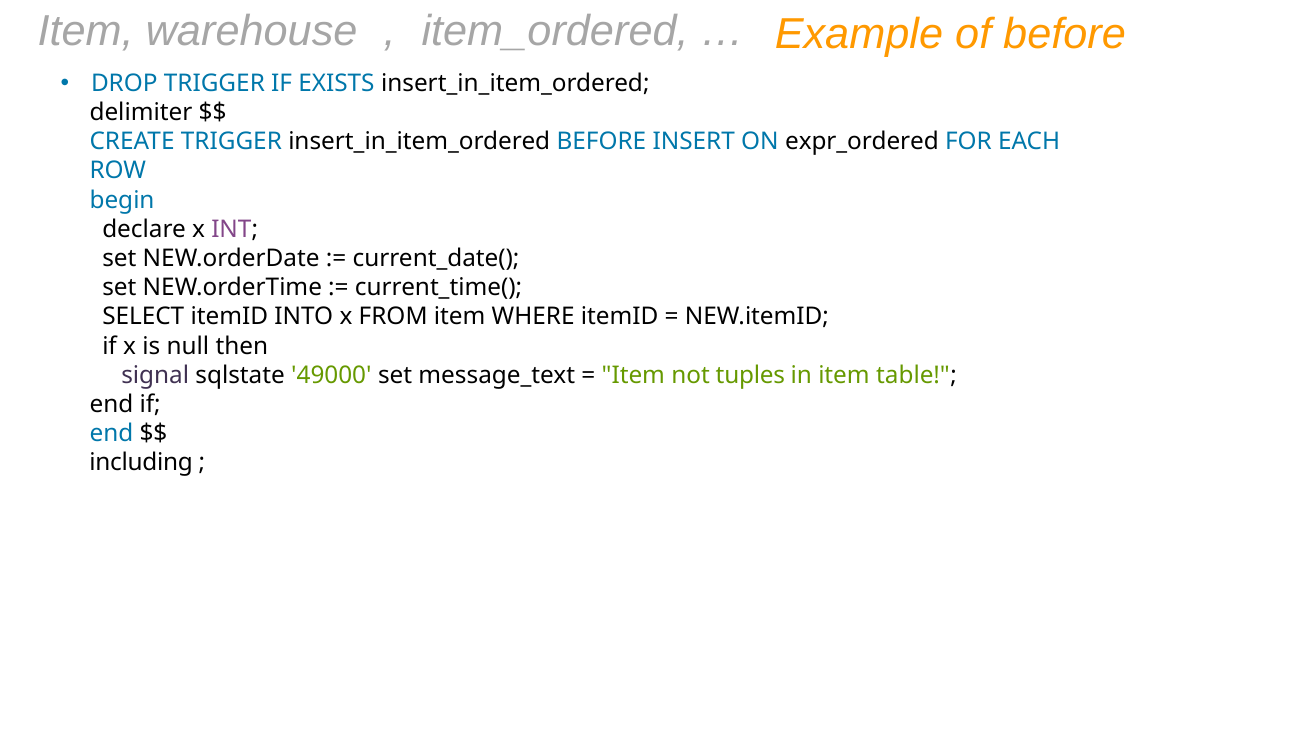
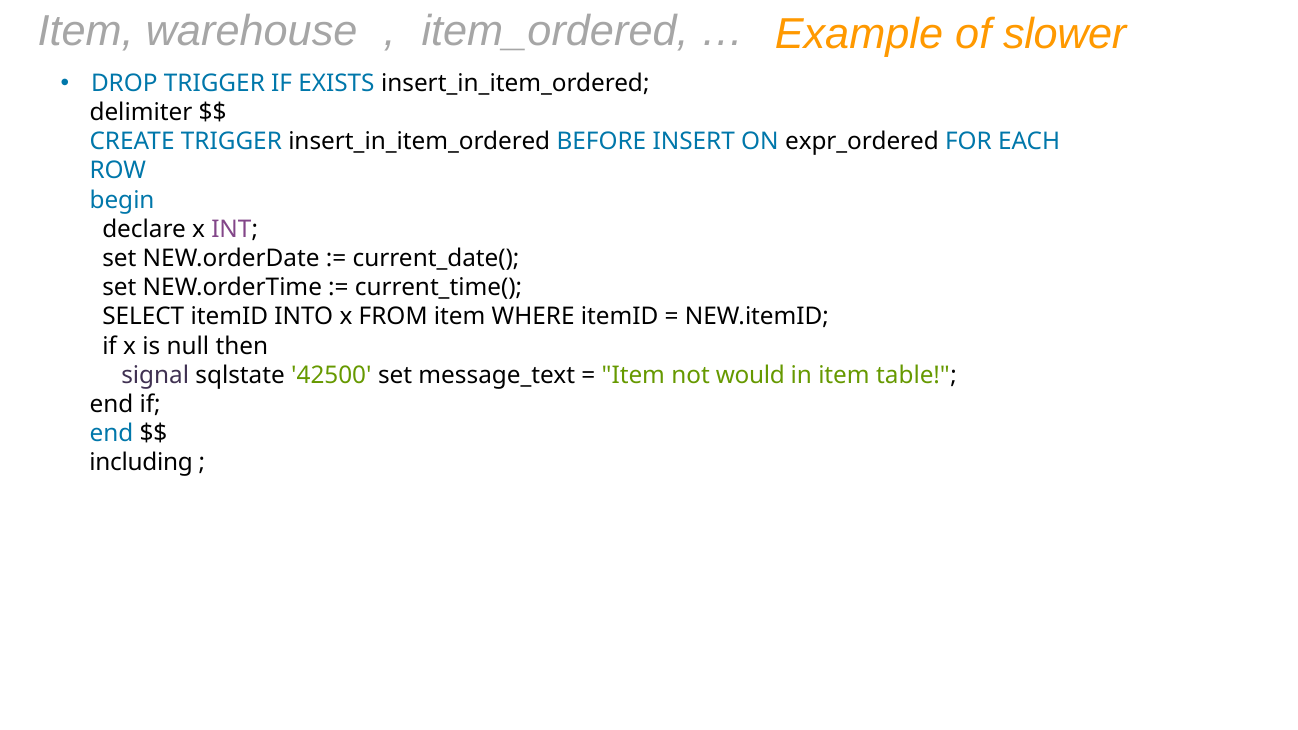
of before: before -> slower
49000: 49000 -> 42500
tuples: tuples -> would
